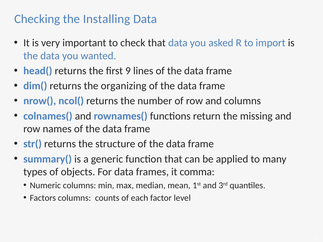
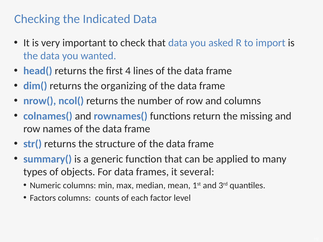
Installing: Installing -> Indicated
9: 9 -> 4
comma: comma -> several
